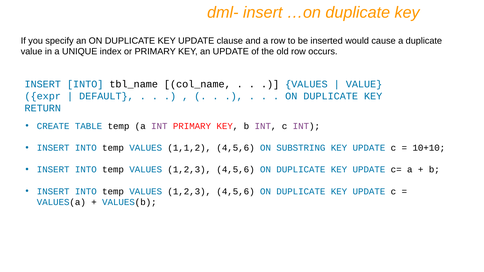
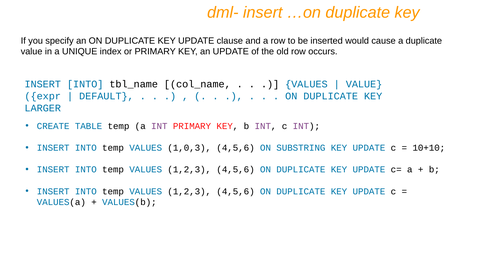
RETURN: RETURN -> LARGER
1,1,2: 1,1,2 -> 1,0,3
